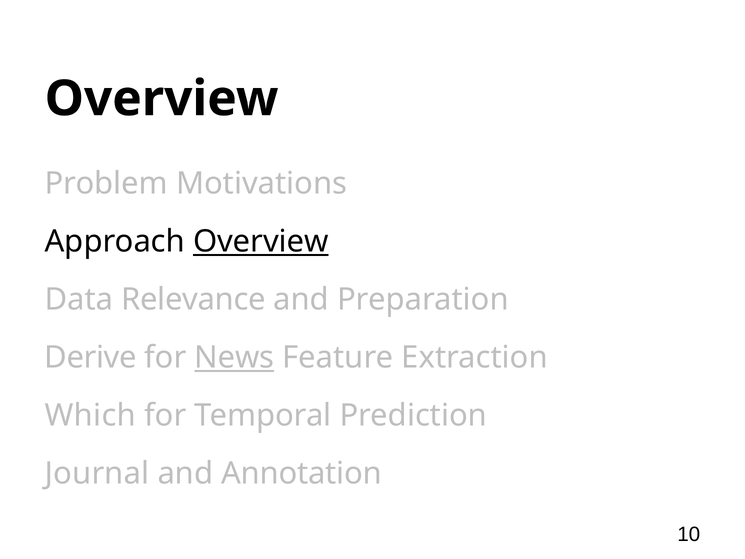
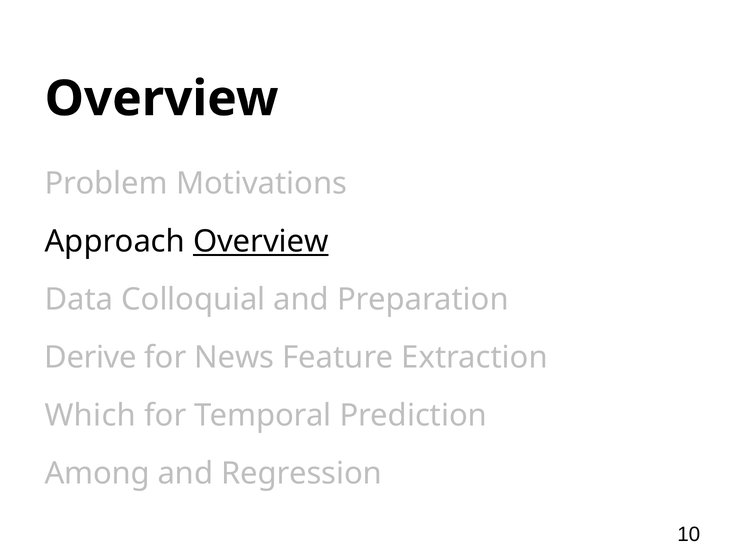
Relevance: Relevance -> Colloquial
News underline: present -> none
Journal: Journal -> Among
Annotation: Annotation -> Regression
